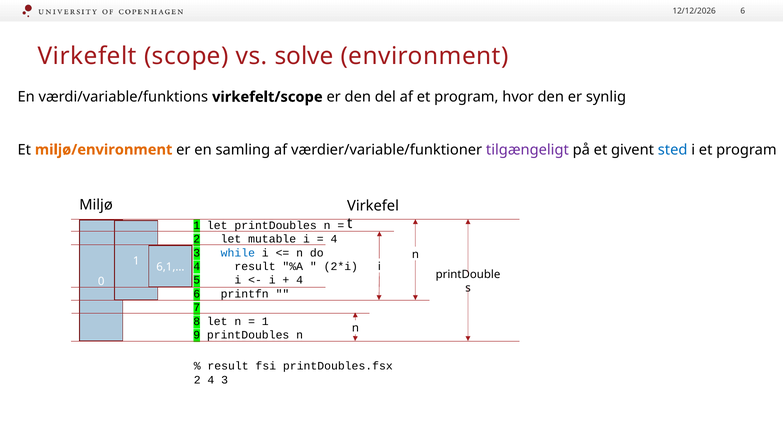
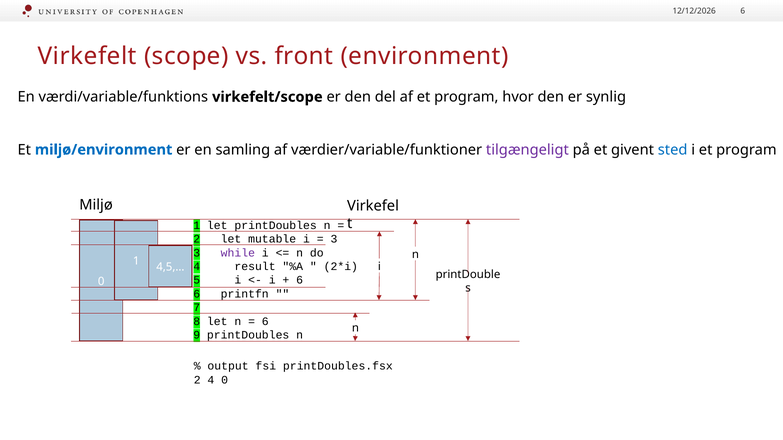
solve: solve -> front
miljø/environment colour: orange -> blue
4 at (334, 239): 4 -> 3
while colour: blue -> purple
6,1,…: 6,1,… -> 4,5,…
4 at (300, 280): 4 -> 6
1 at (265, 322): 1 -> 6
result at (228, 367): result -> output
2 4 3: 3 -> 0
